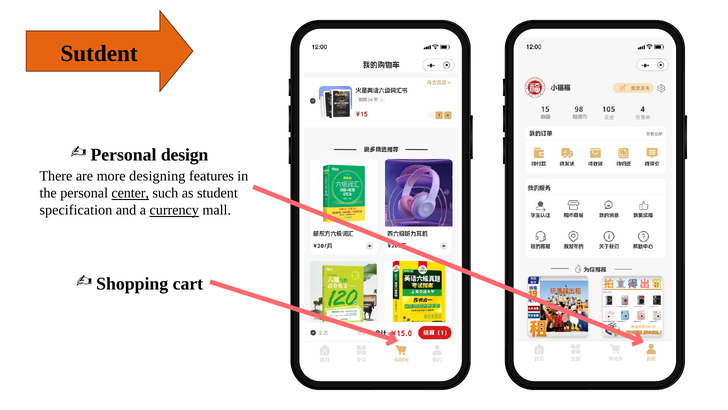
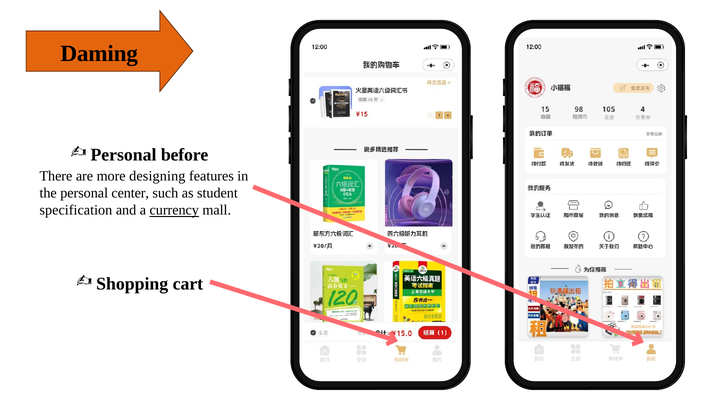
Sutdent: Sutdent -> Daming
design: design -> before
center underline: present -> none
